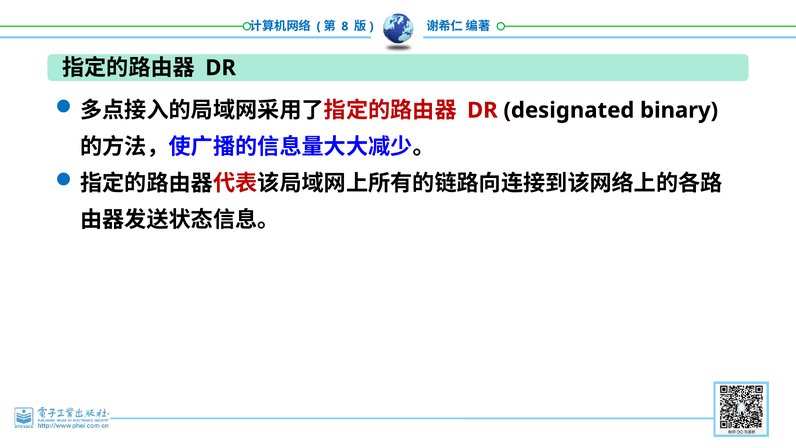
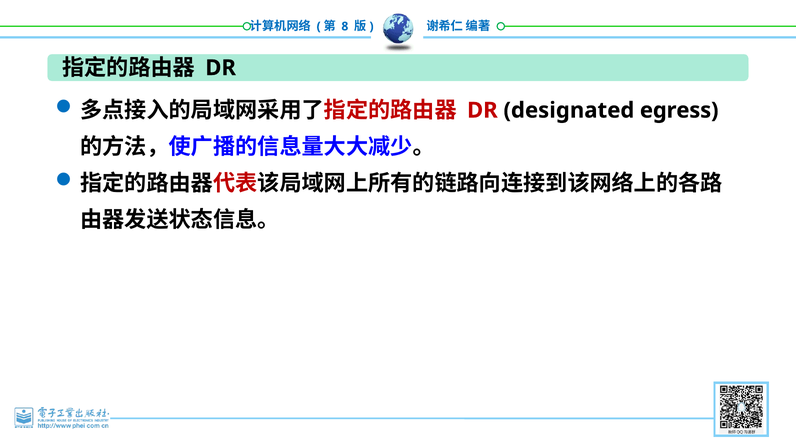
binary: binary -> egress
